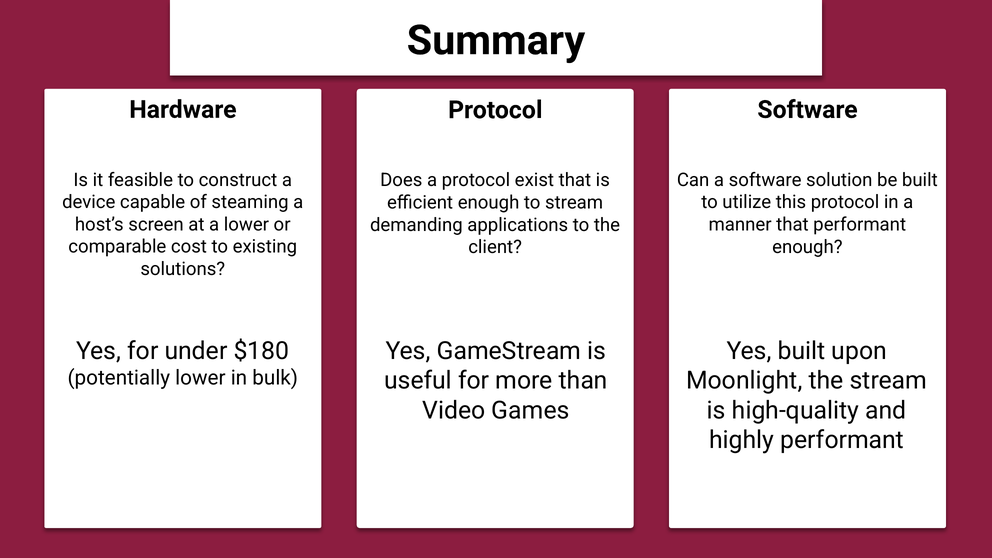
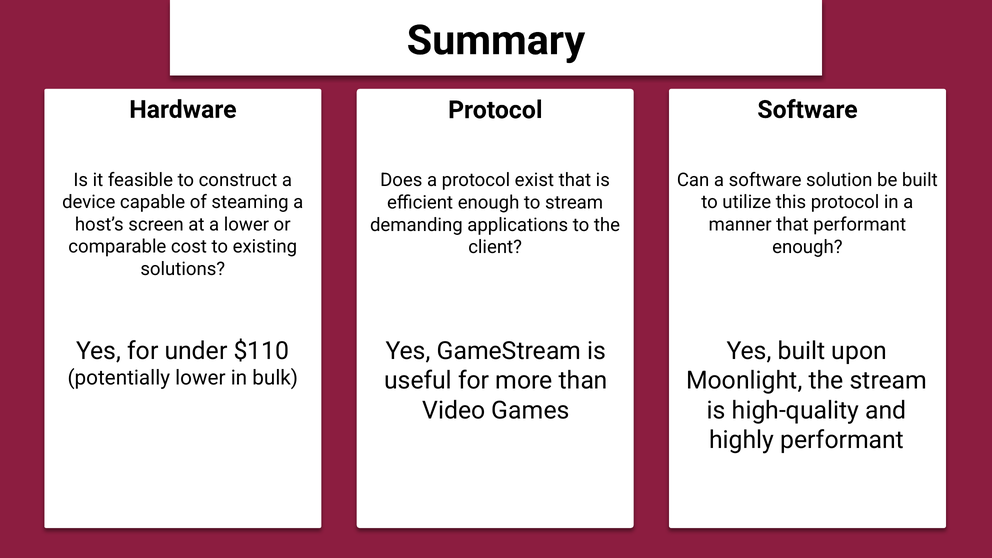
$180: $180 -> $110
